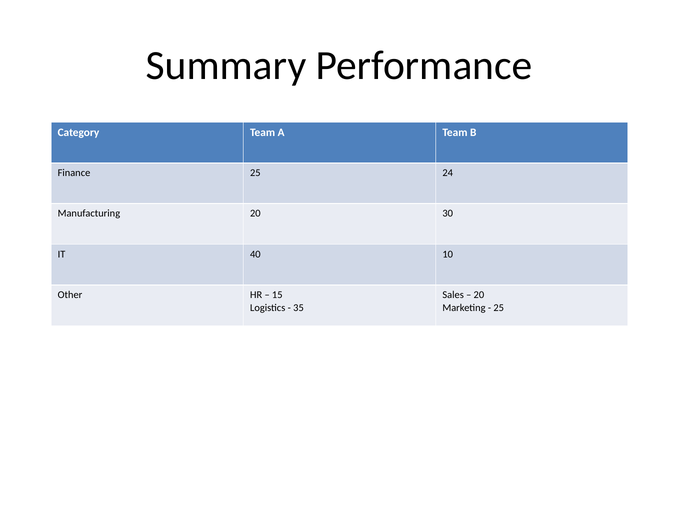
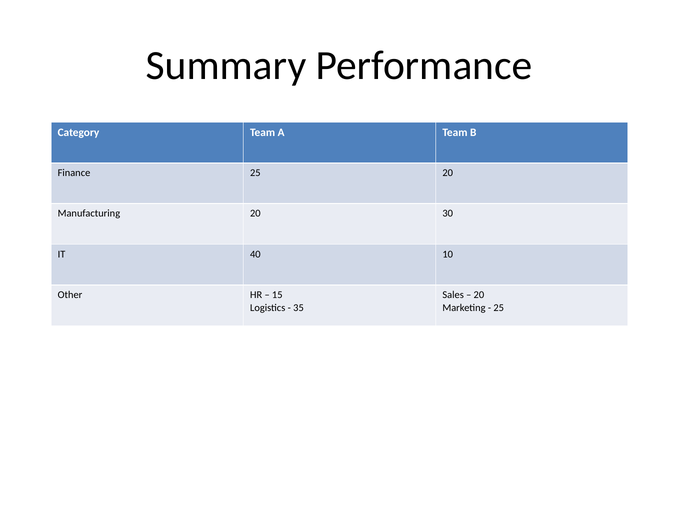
25 24: 24 -> 20
